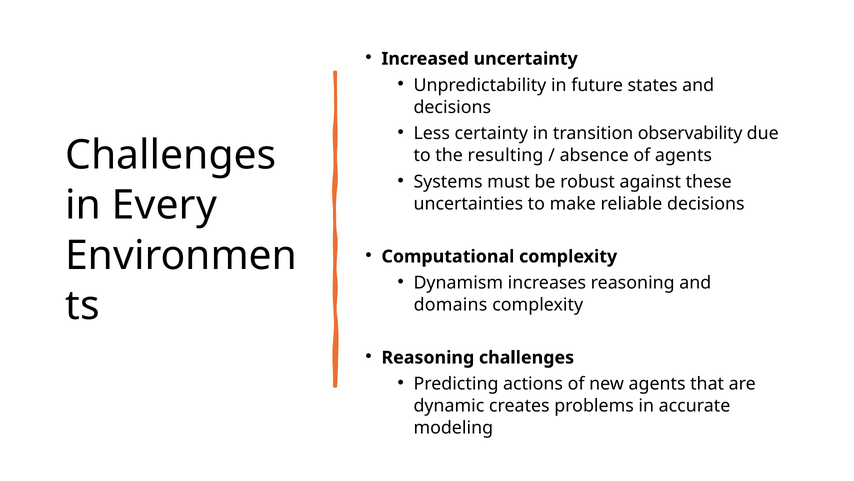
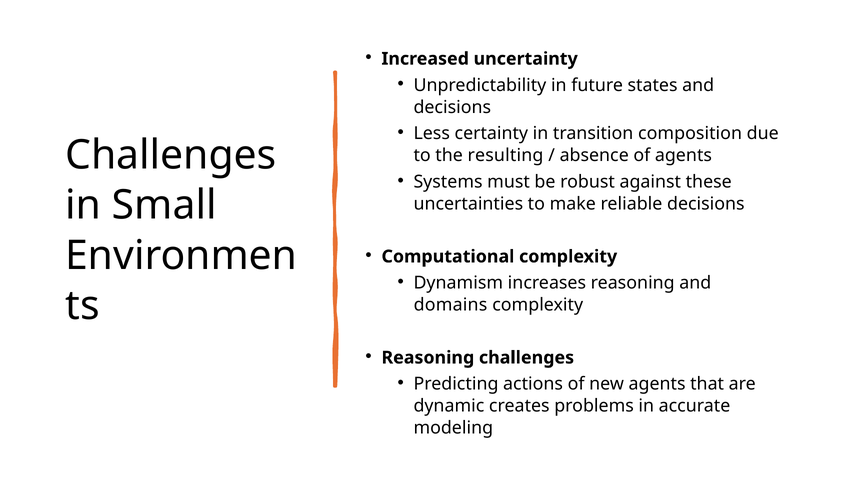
observability: observability -> composition
Every: Every -> Small
